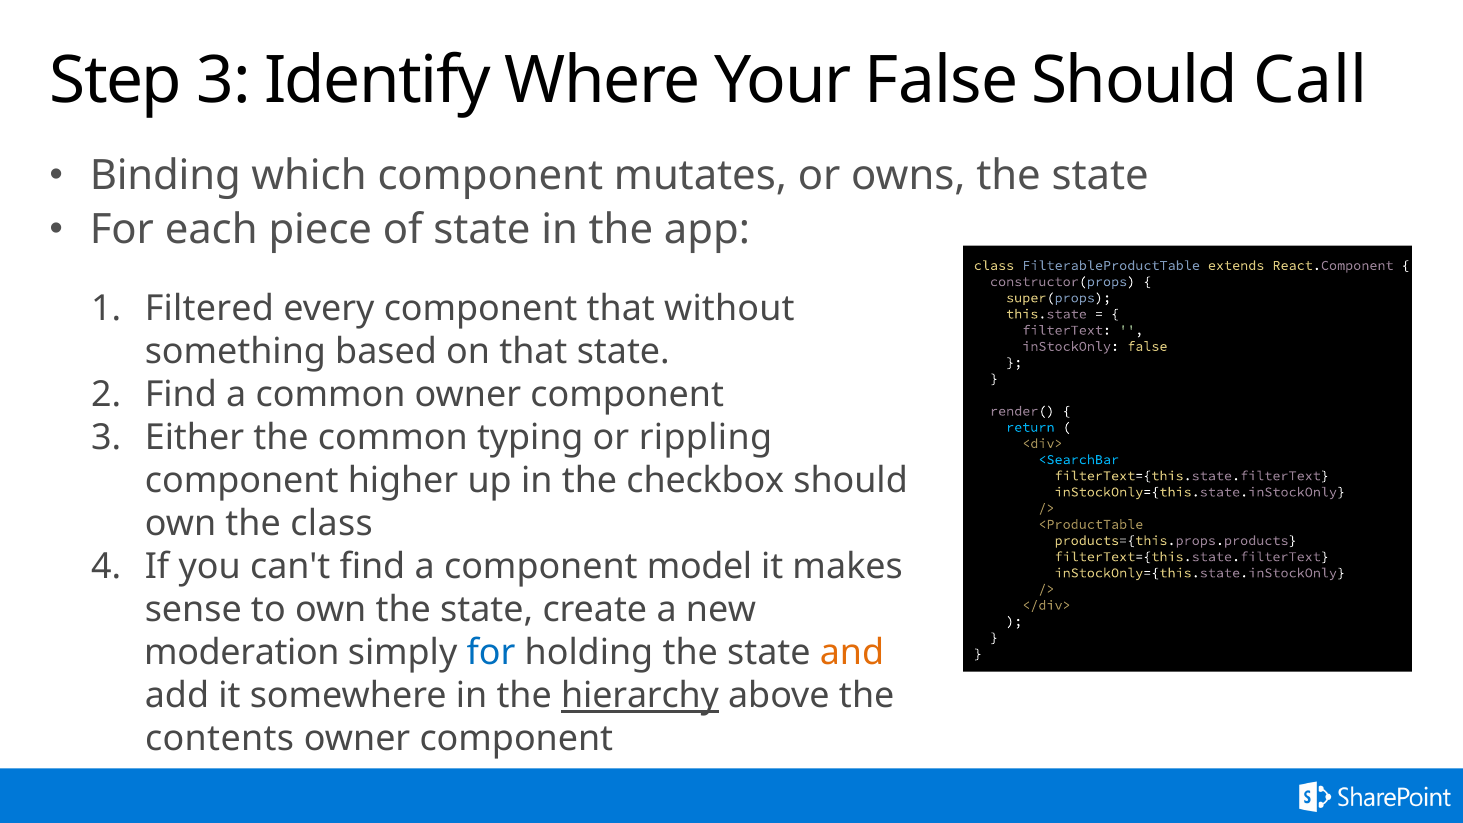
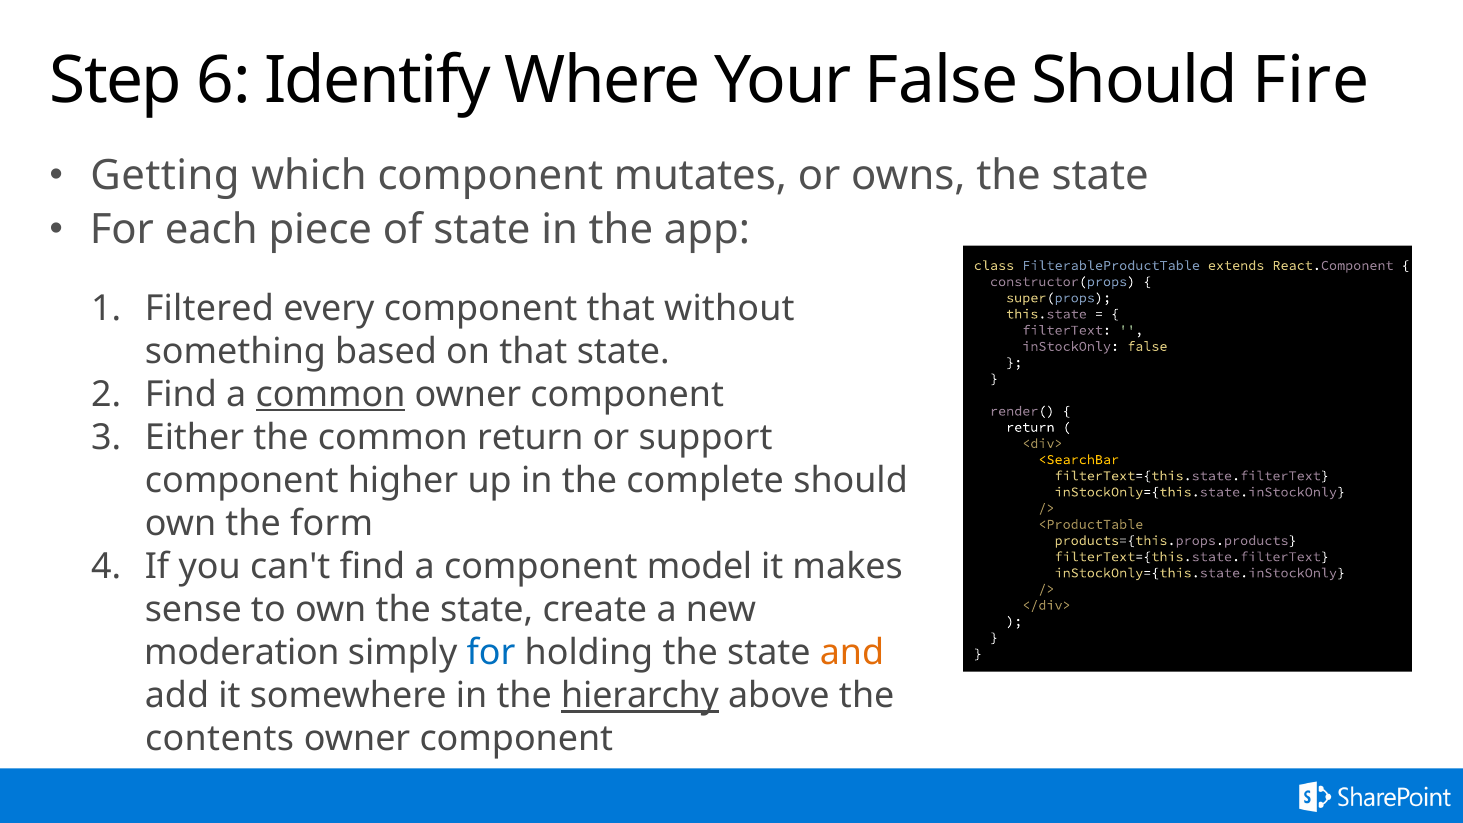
Step 3: 3 -> 6
Call: Call -> Fire
Binding: Binding -> Getting
common at (331, 395) underline: none -> present
return at (1030, 427) colour: light blue -> white
common typing: typing -> return
rippling: rippling -> support
<SearchBar colour: light blue -> yellow
checkbox: checkbox -> complete
the class: class -> form
